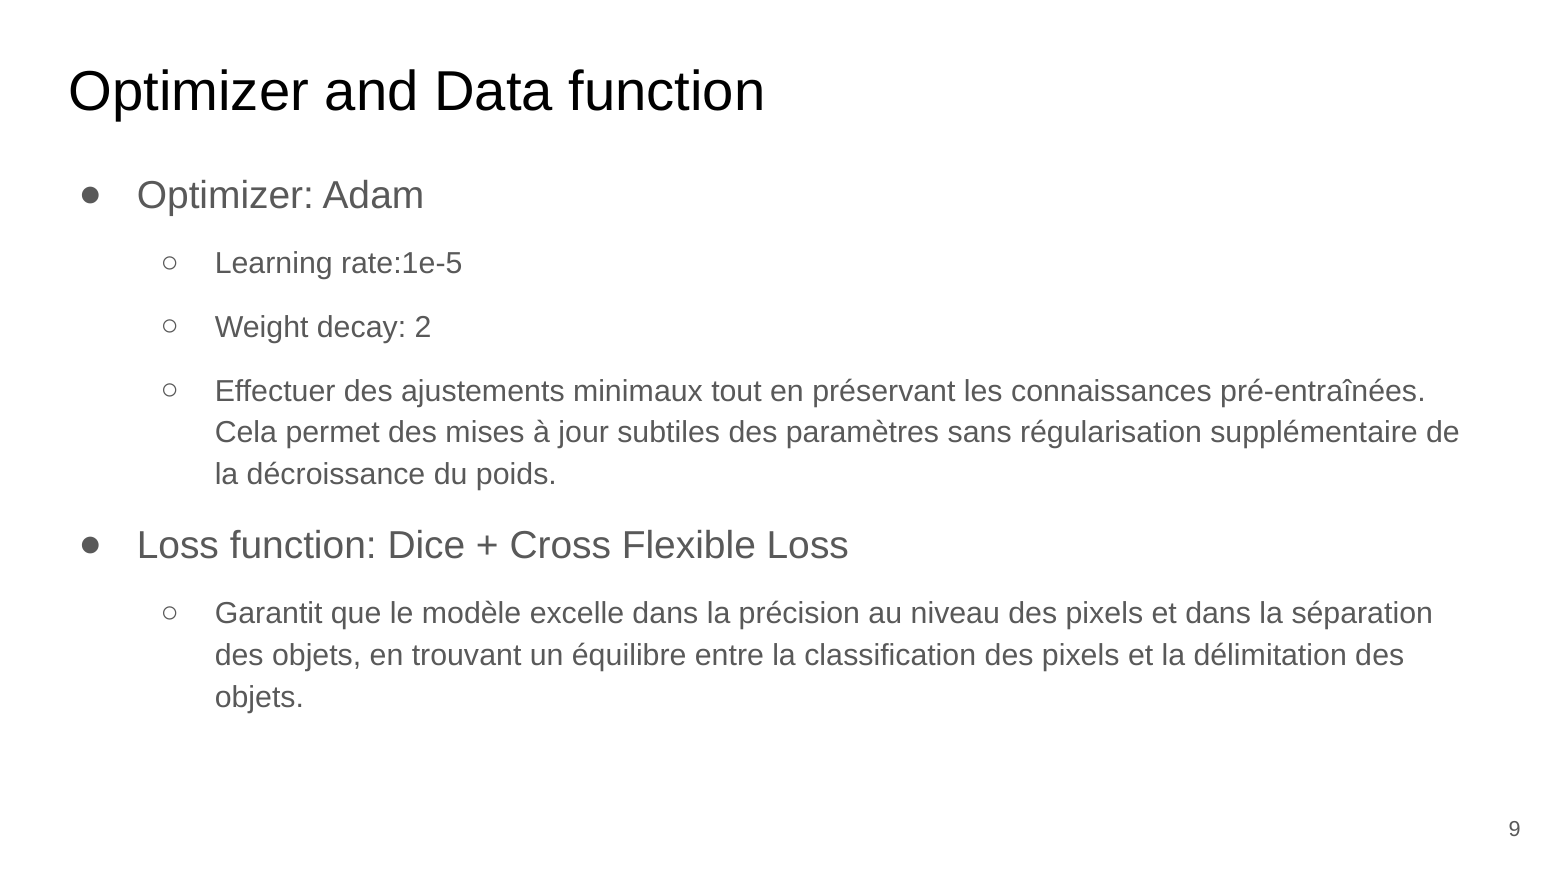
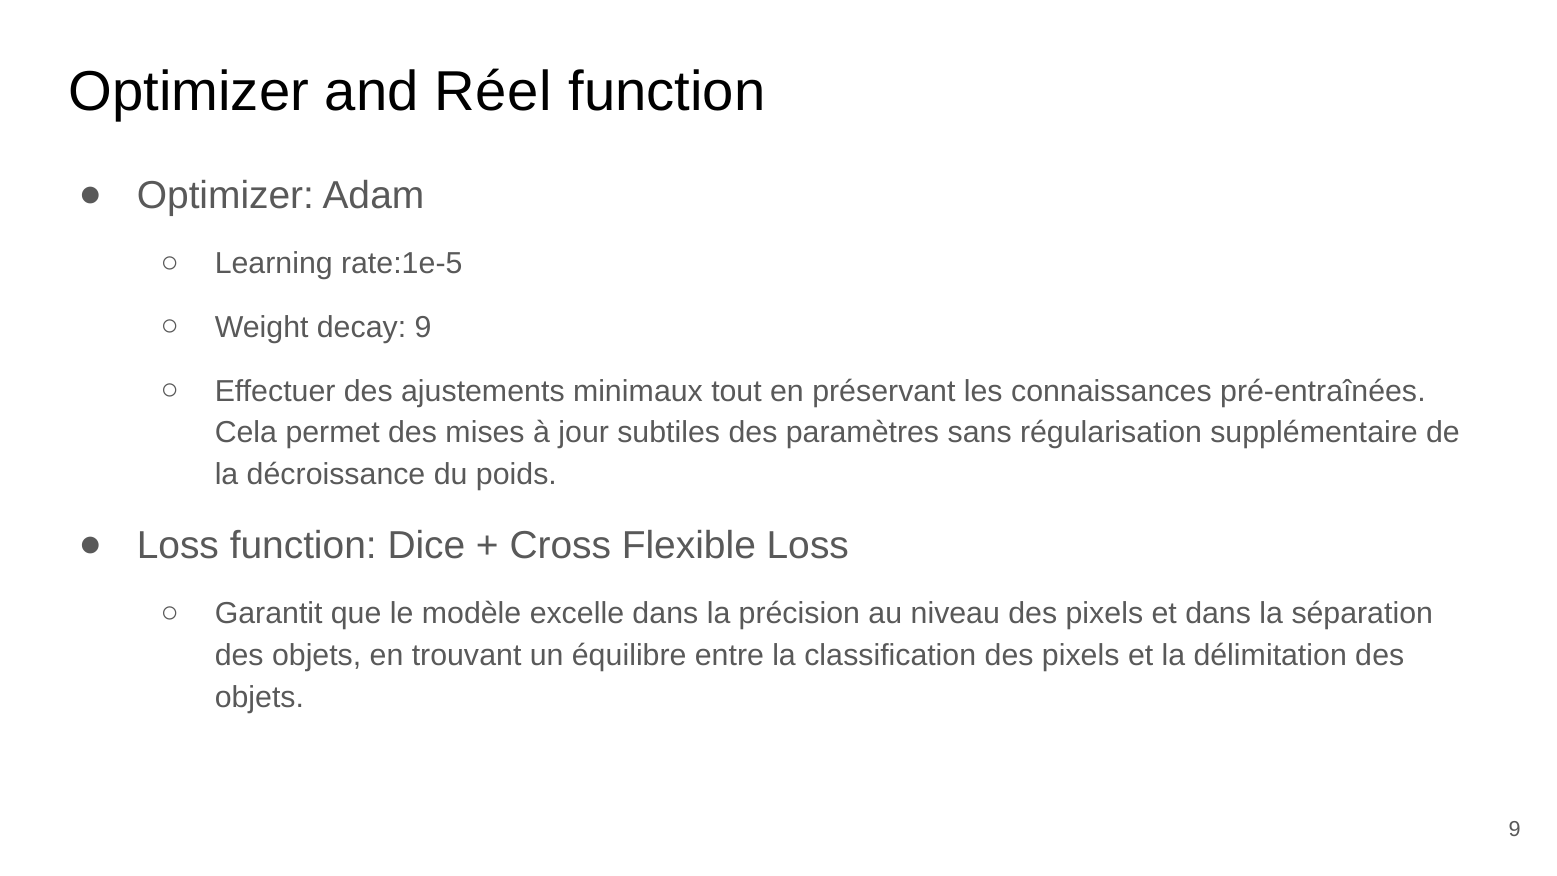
Data: Data -> Réel
decay 2: 2 -> 9
